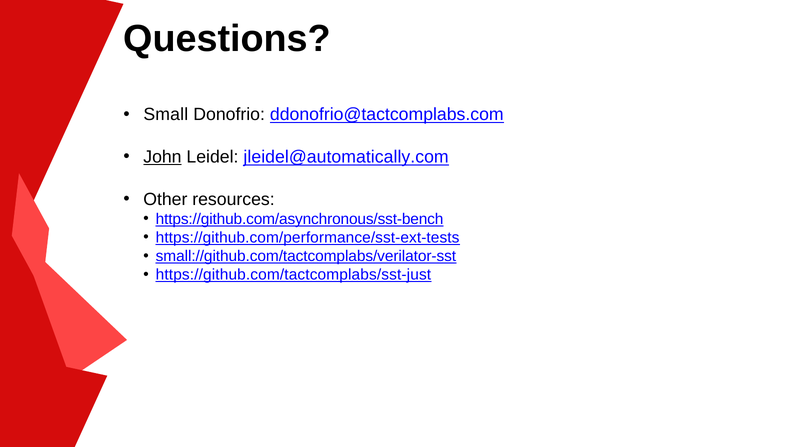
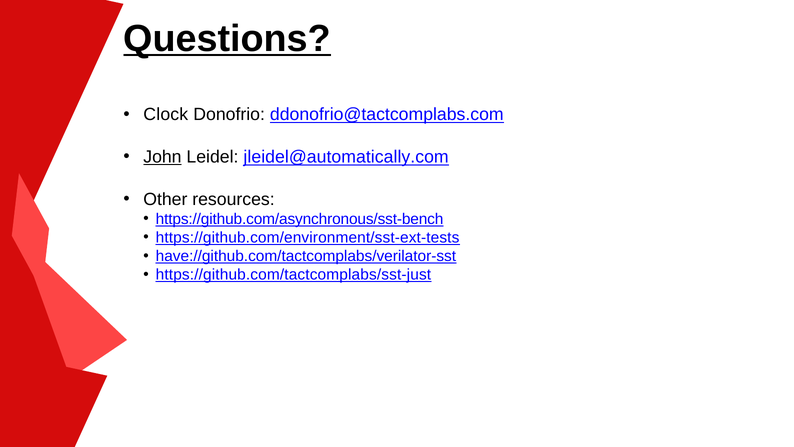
Questions underline: none -> present
Small: Small -> Clock
https://github.com/performance/sst-ext-tests: https://github.com/performance/sst-ext-tests -> https://github.com/environment/sst-ext-tests
small://github.com/tactcomplabs/verilator-sst: small://github.com/tactcomplabs/verilator-sst -> have://github.com/tactcomplabs/verilator-sst
